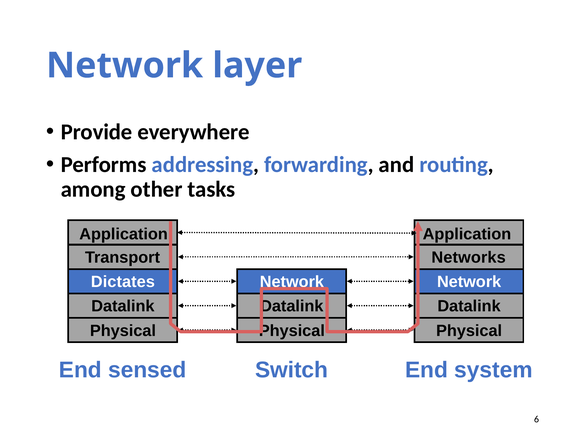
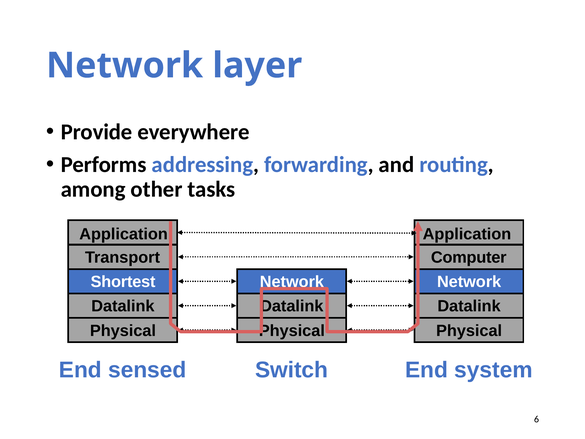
Networks: Networks -> Computer
Dictates: Dictates -> Shortest
